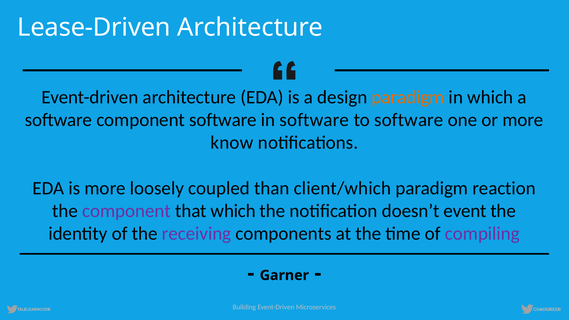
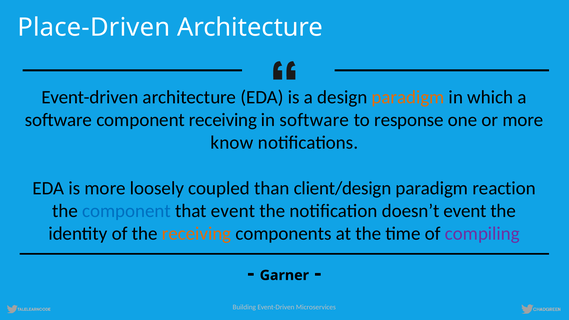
Lease-Driven: Lease-Driven -> Place-Driven
component software: software -> receiving
to software: software -> response
client/which: client/which -> client/design
component at (126, 211) colour: purple -> blue
that which: which -> event
receiving at (197, 234) colour: purple -> orange
